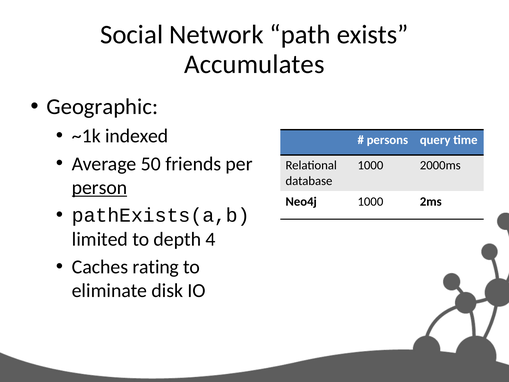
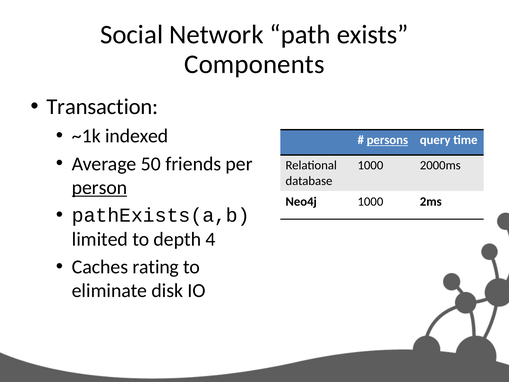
Accumulates: Accumulates -> Components
Geographic: Geographic -> Transaction
persons underline: none -> present
